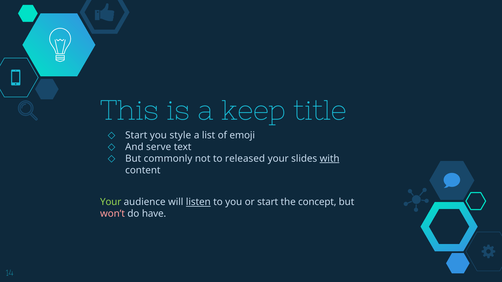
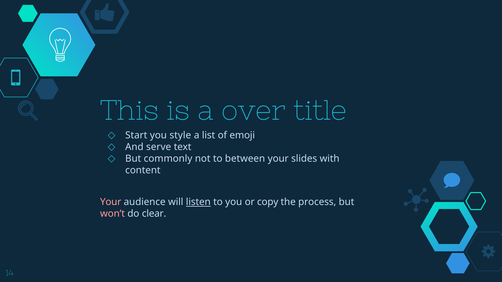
keep: keep -> over
released: released -> between
with underline: present -> none
Your at (111, 202) colour: light green -> pink
or start: start -> copy
concept: concept -> process
have: have -> clear
